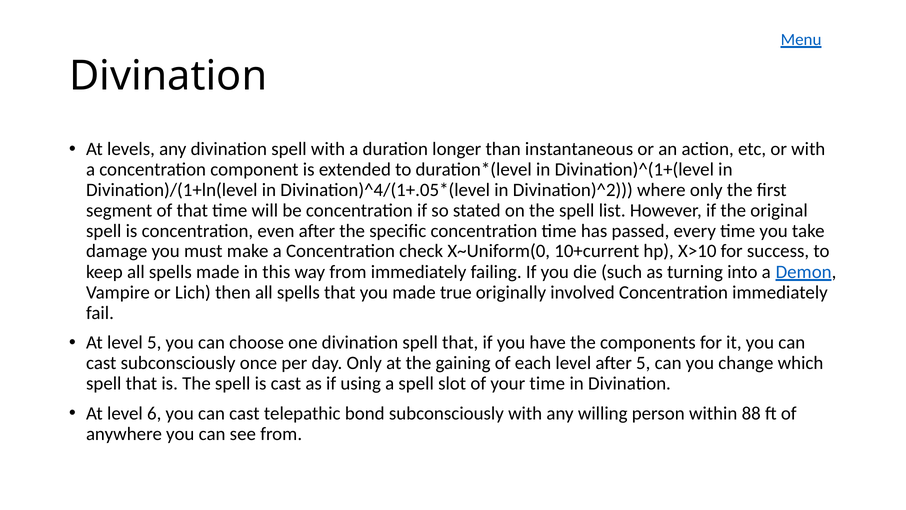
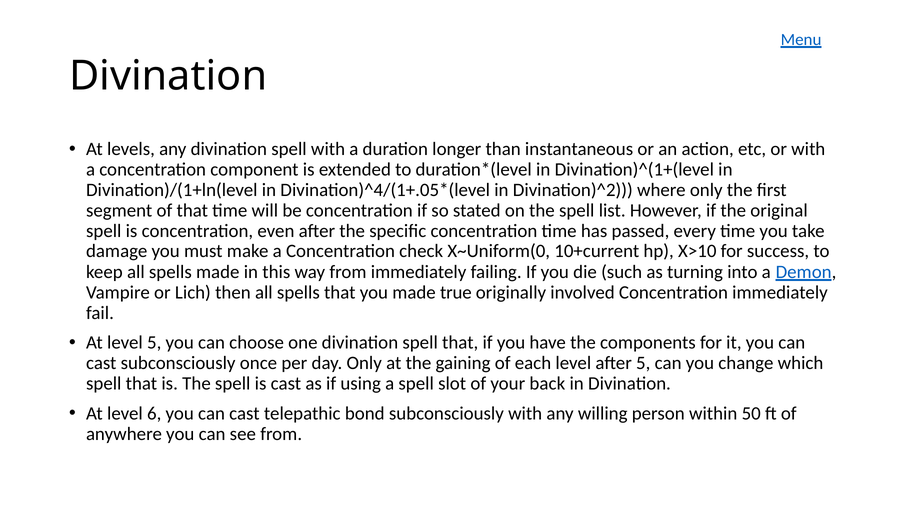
your time: time -> back
88: 88 -> 50
